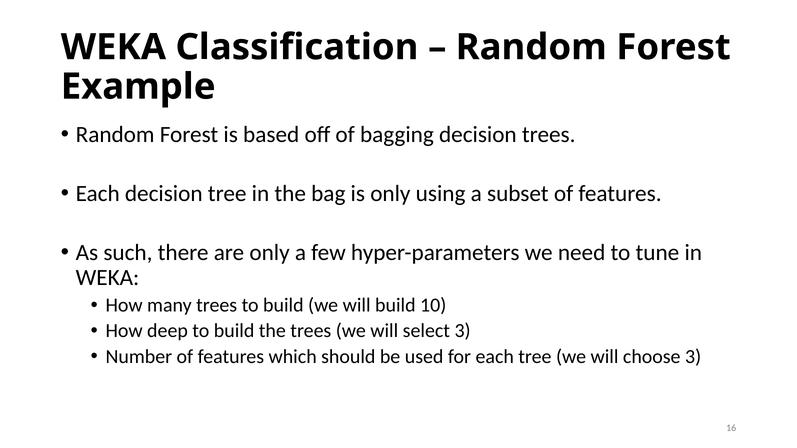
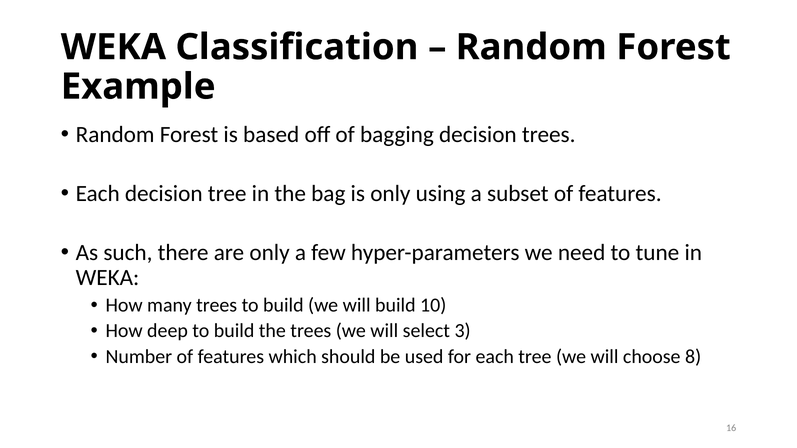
choose 3: 3 -> 8
